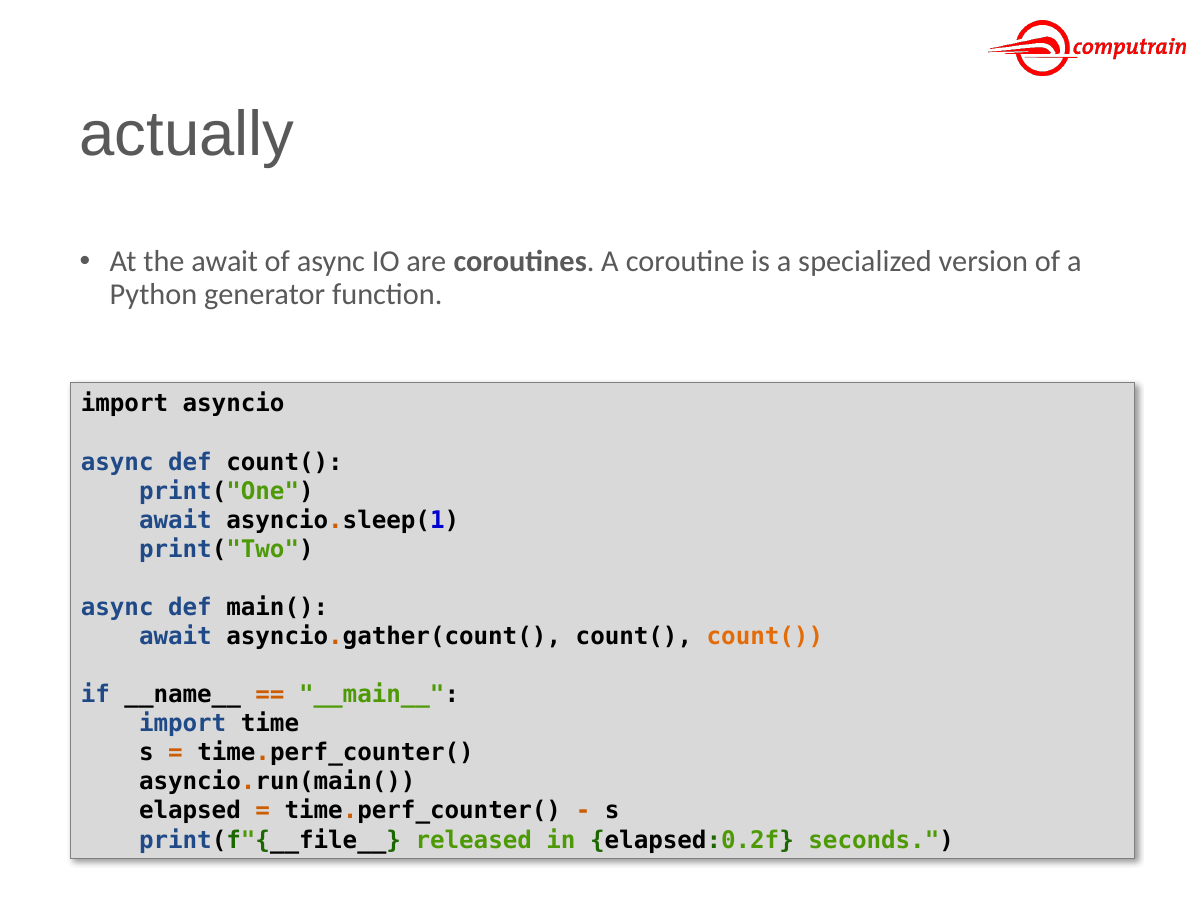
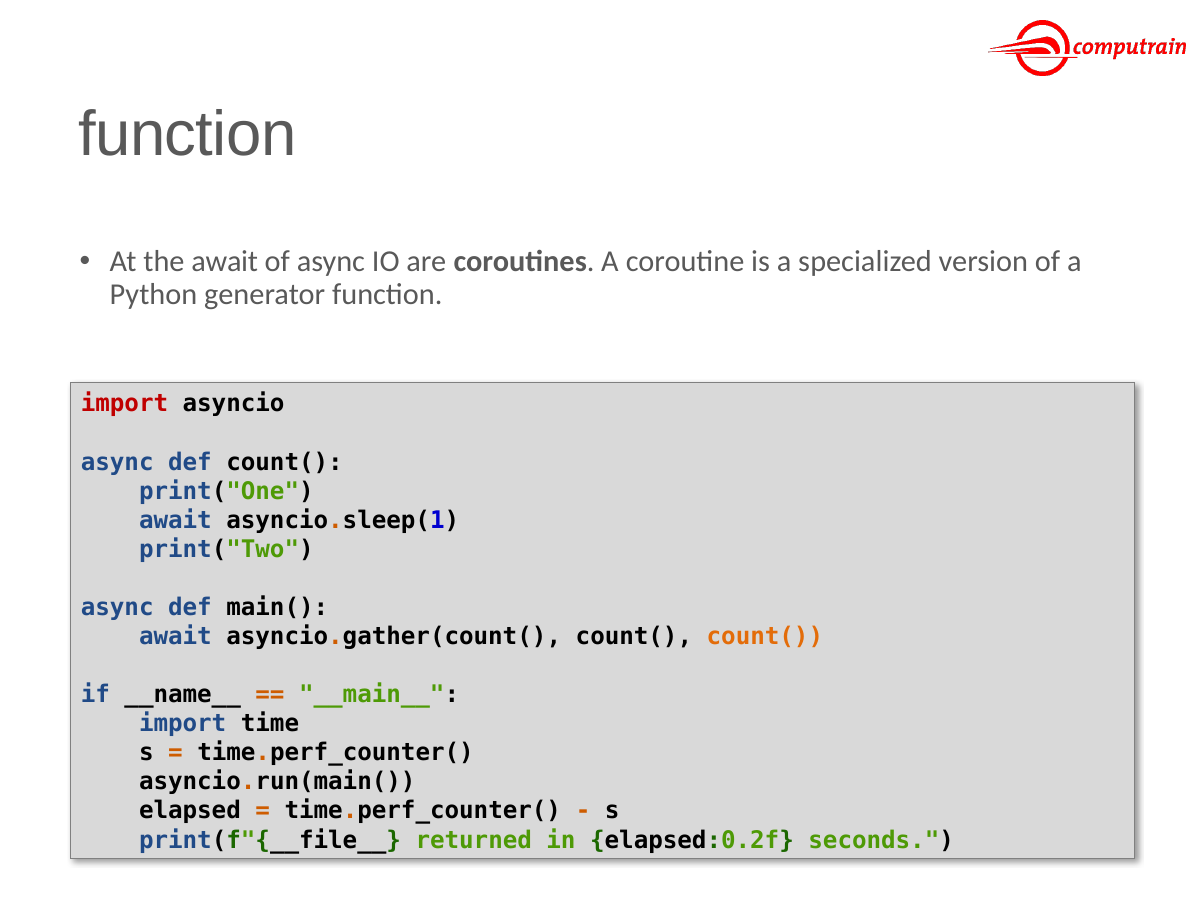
actually at (187, 135): actually -> function
import at (124, 404) colour: black -> red
released: released -> returned
